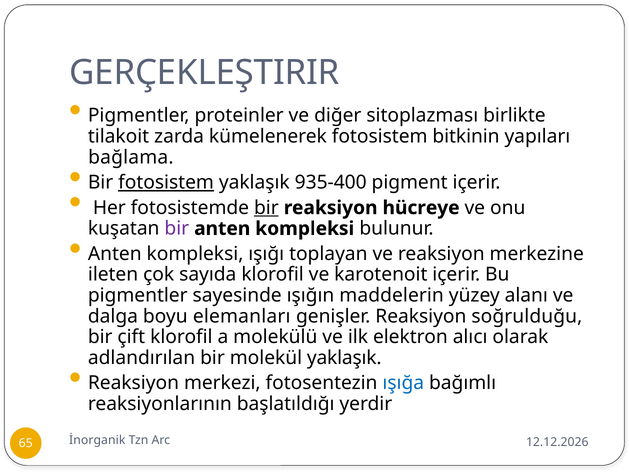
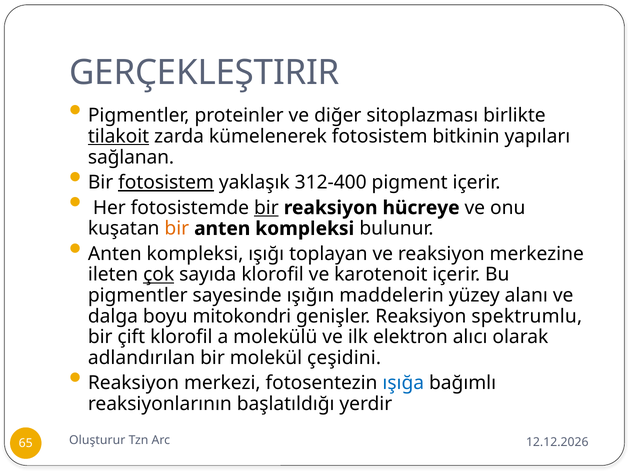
tilakoit underline: none -> present
bağlama: bağlama -> sağlanan
935-400: 935-400 -> 312-400
bir at (177, 228) colour: purple -> orange
çok underline: none -> present
elemanları: elemanları -> mitokondri
soğrulduğu: soğrulduğu -> spektrumlu
molekül yaklaşık: yaklaşık -> çeşidini
İnorganik: İnorganik -> Oluşturur
